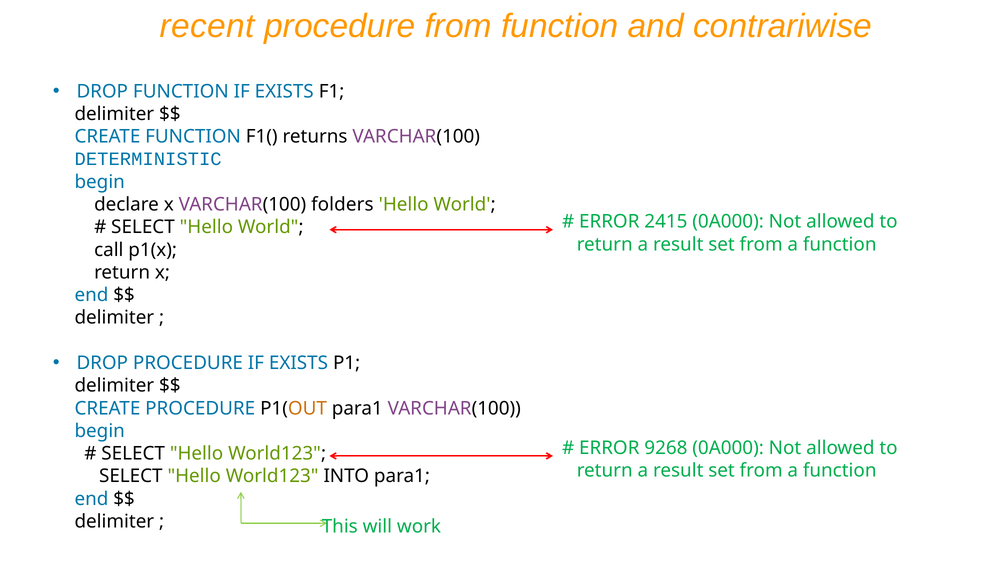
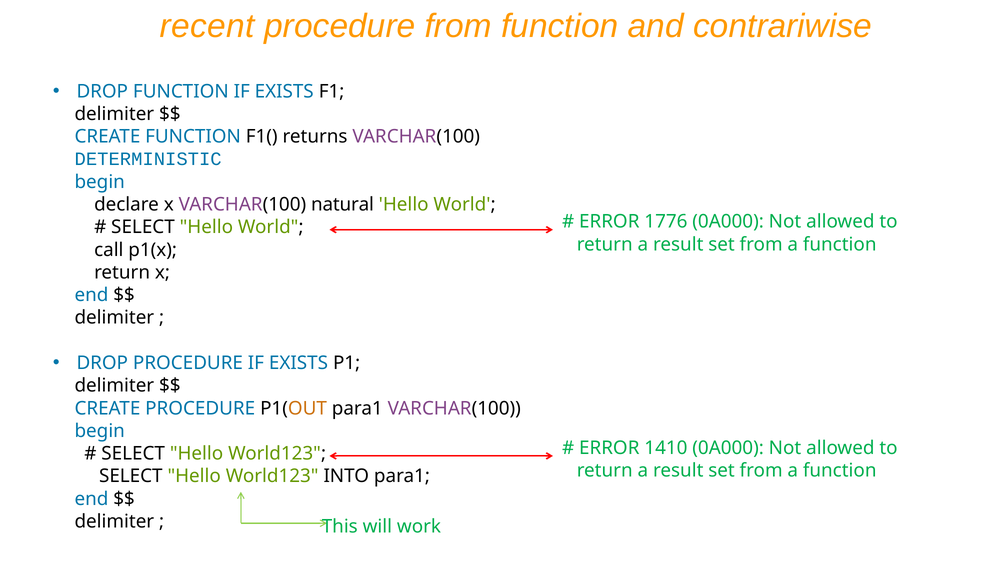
folders: folders -> natural
2415: 2415 -> 1776
9268: 9268 -> 1410
